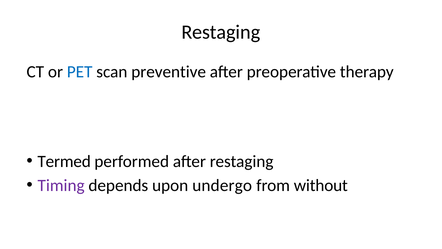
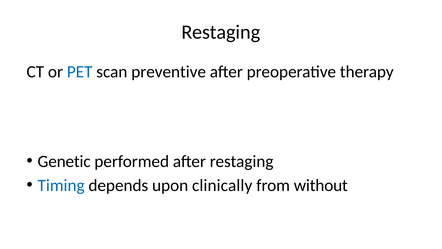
Termed: Termed -> Genetic
Timing colour: purple -> blue
undergo: undergo -> clinically
